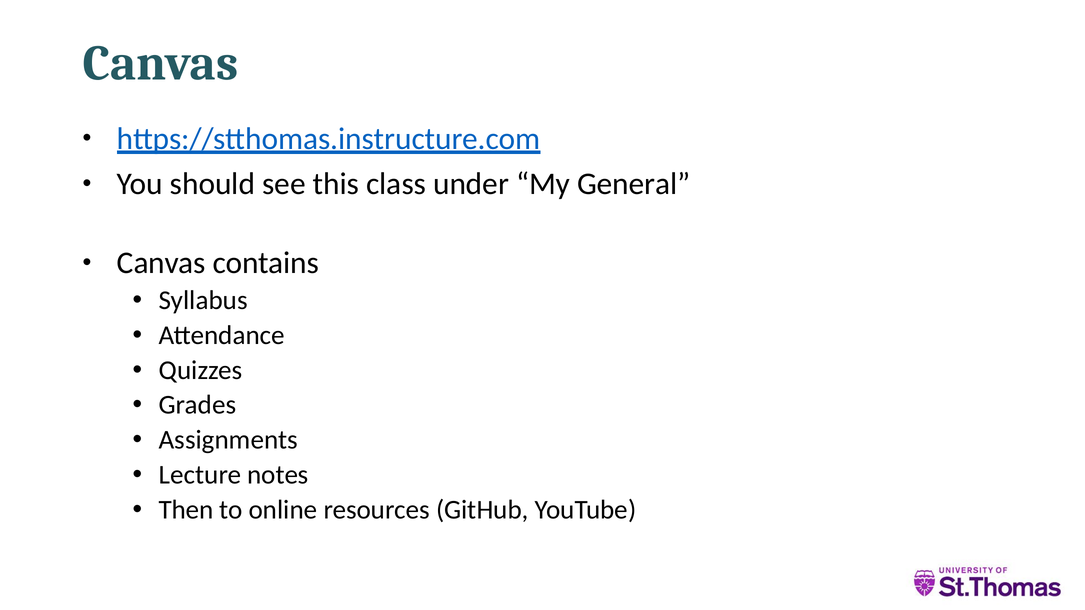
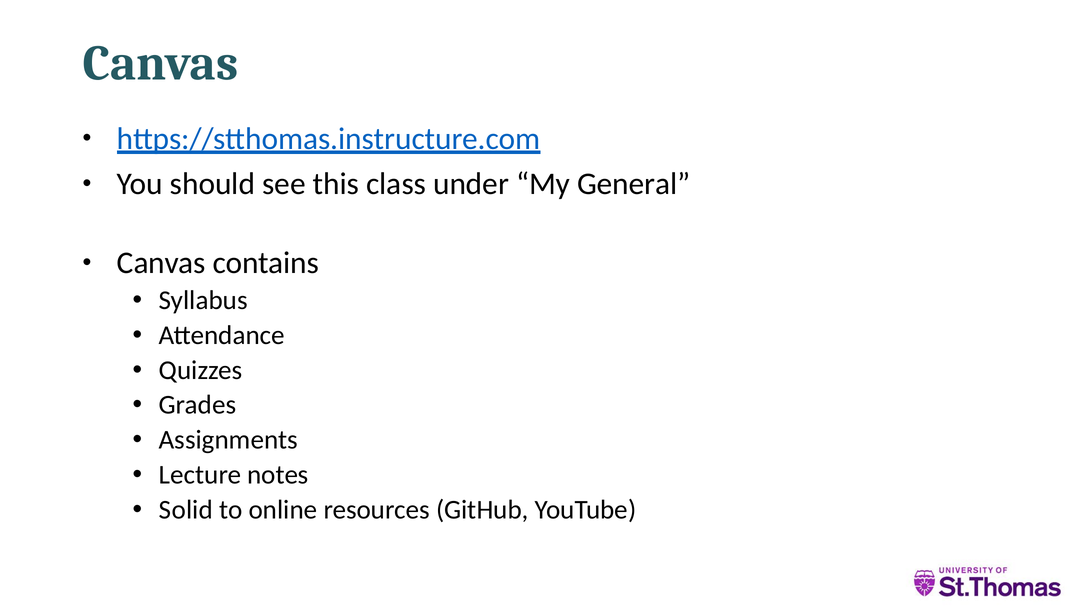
Then: Then -> Solid
